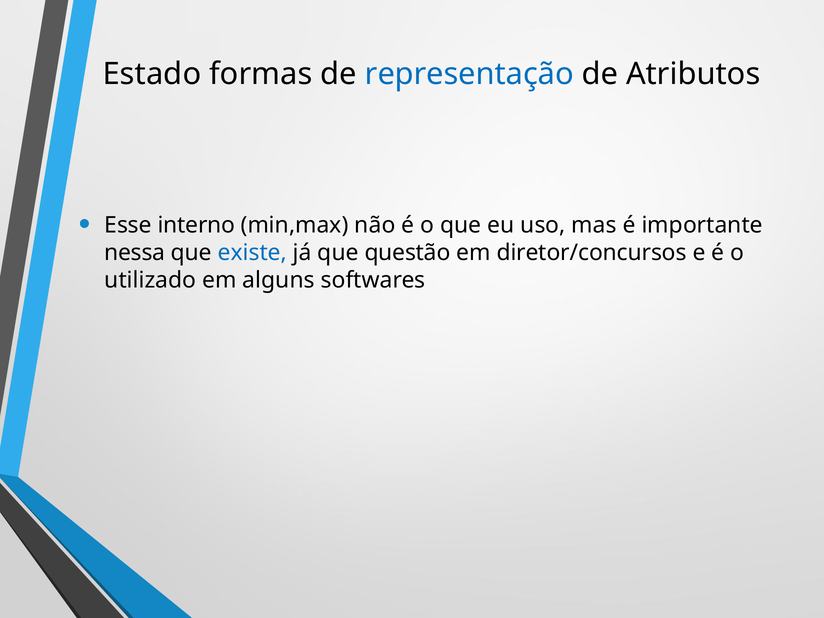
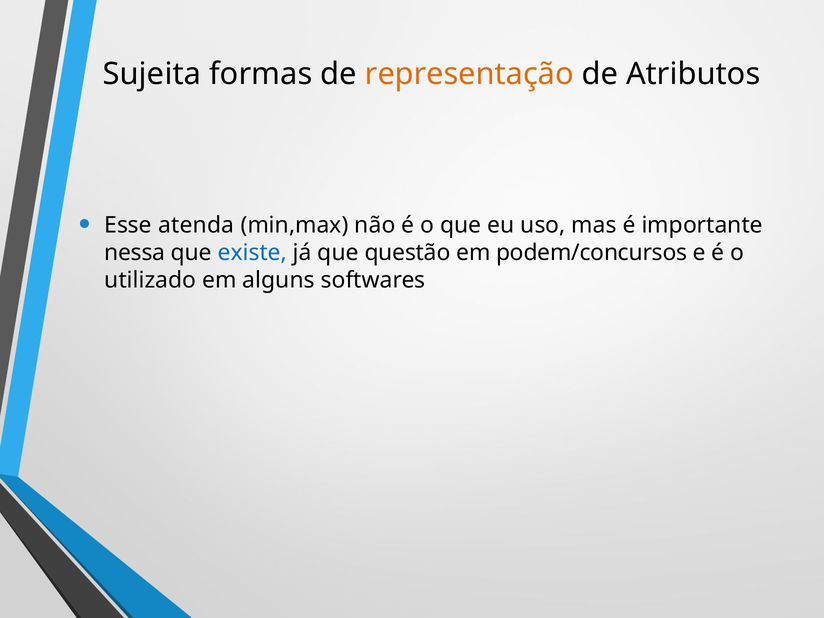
Estado: Estado -> Sujeita
representação colour: blue -> orange
interno: interno -> atenda
diretor/concursos: diretor/concursos -> podem/concursos
